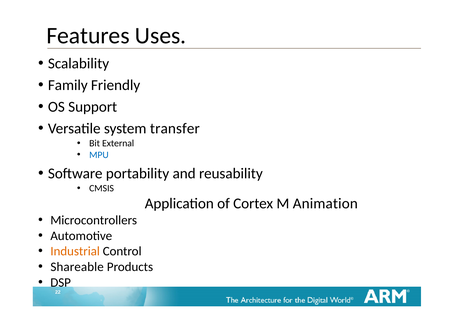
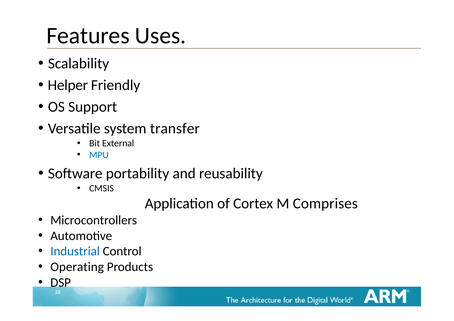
Family: Family -> Helper
Animation: Animation -> Comprises
Industrial colour: orange -> blue
Shareable: Shareable -> Operating
